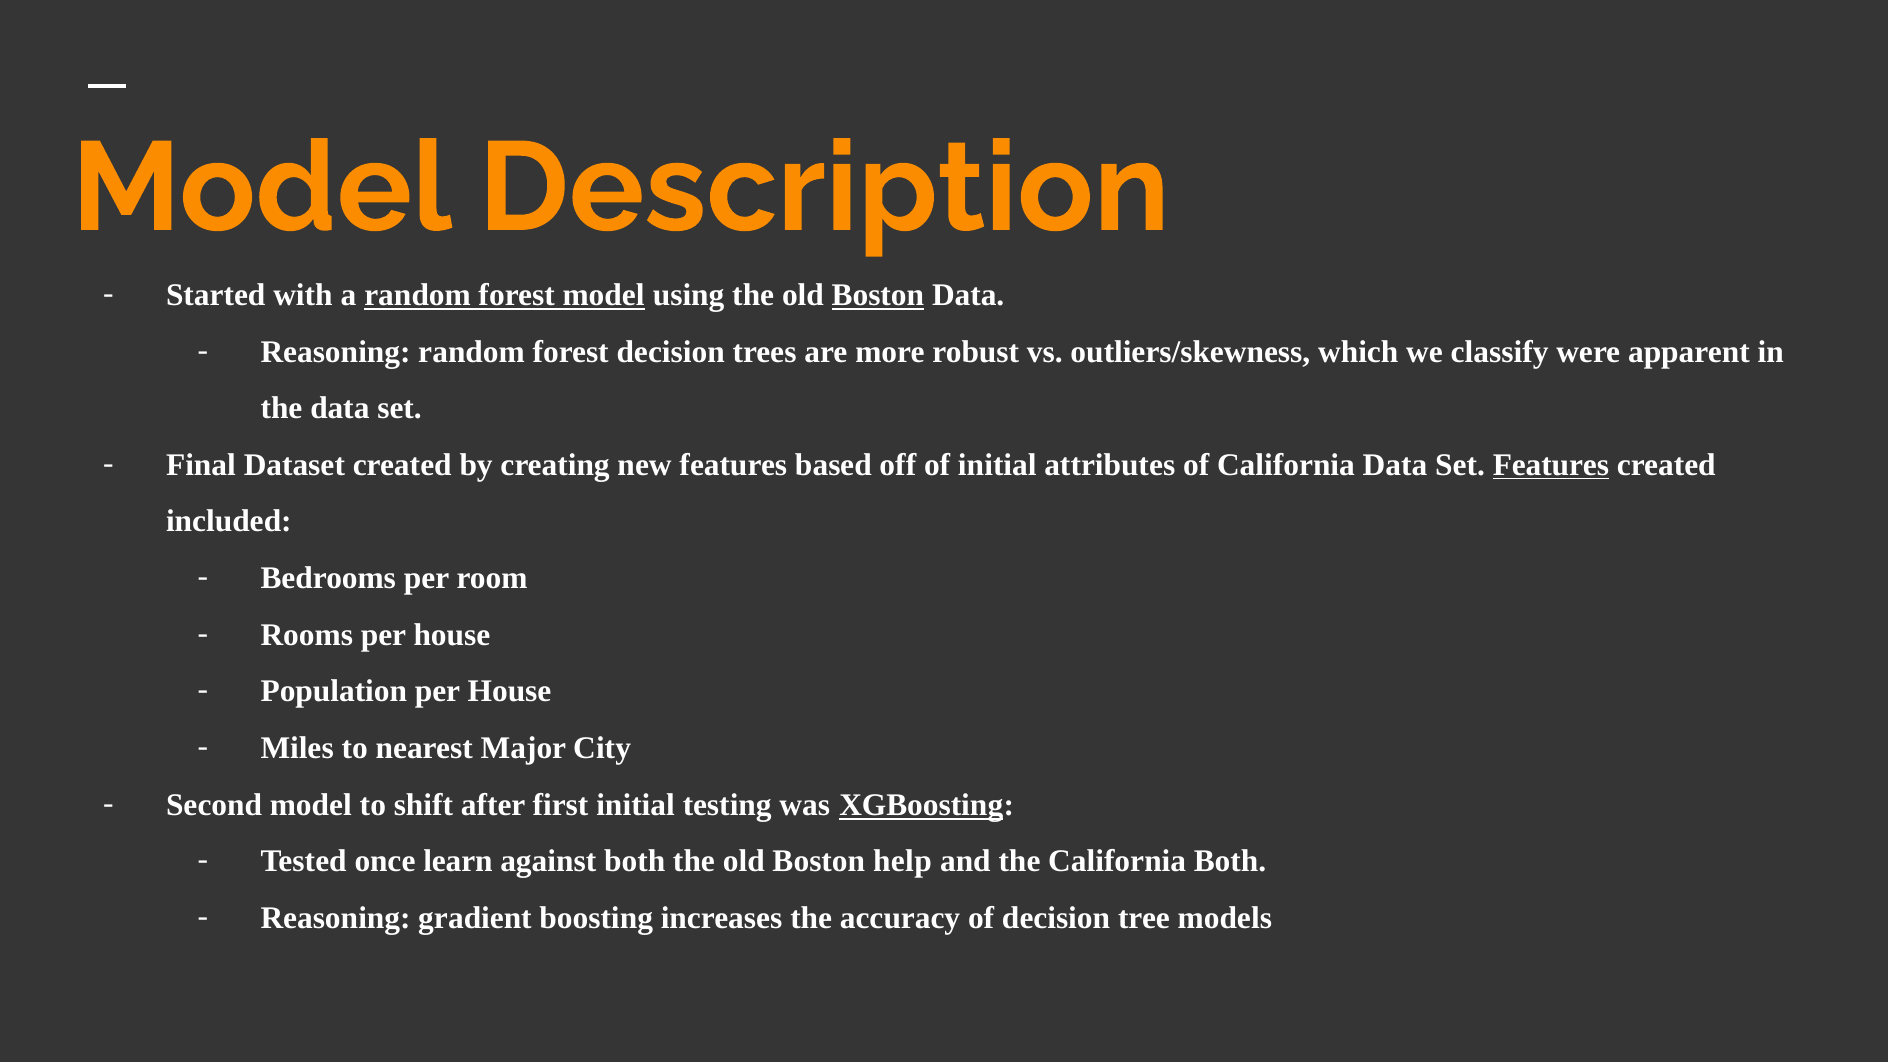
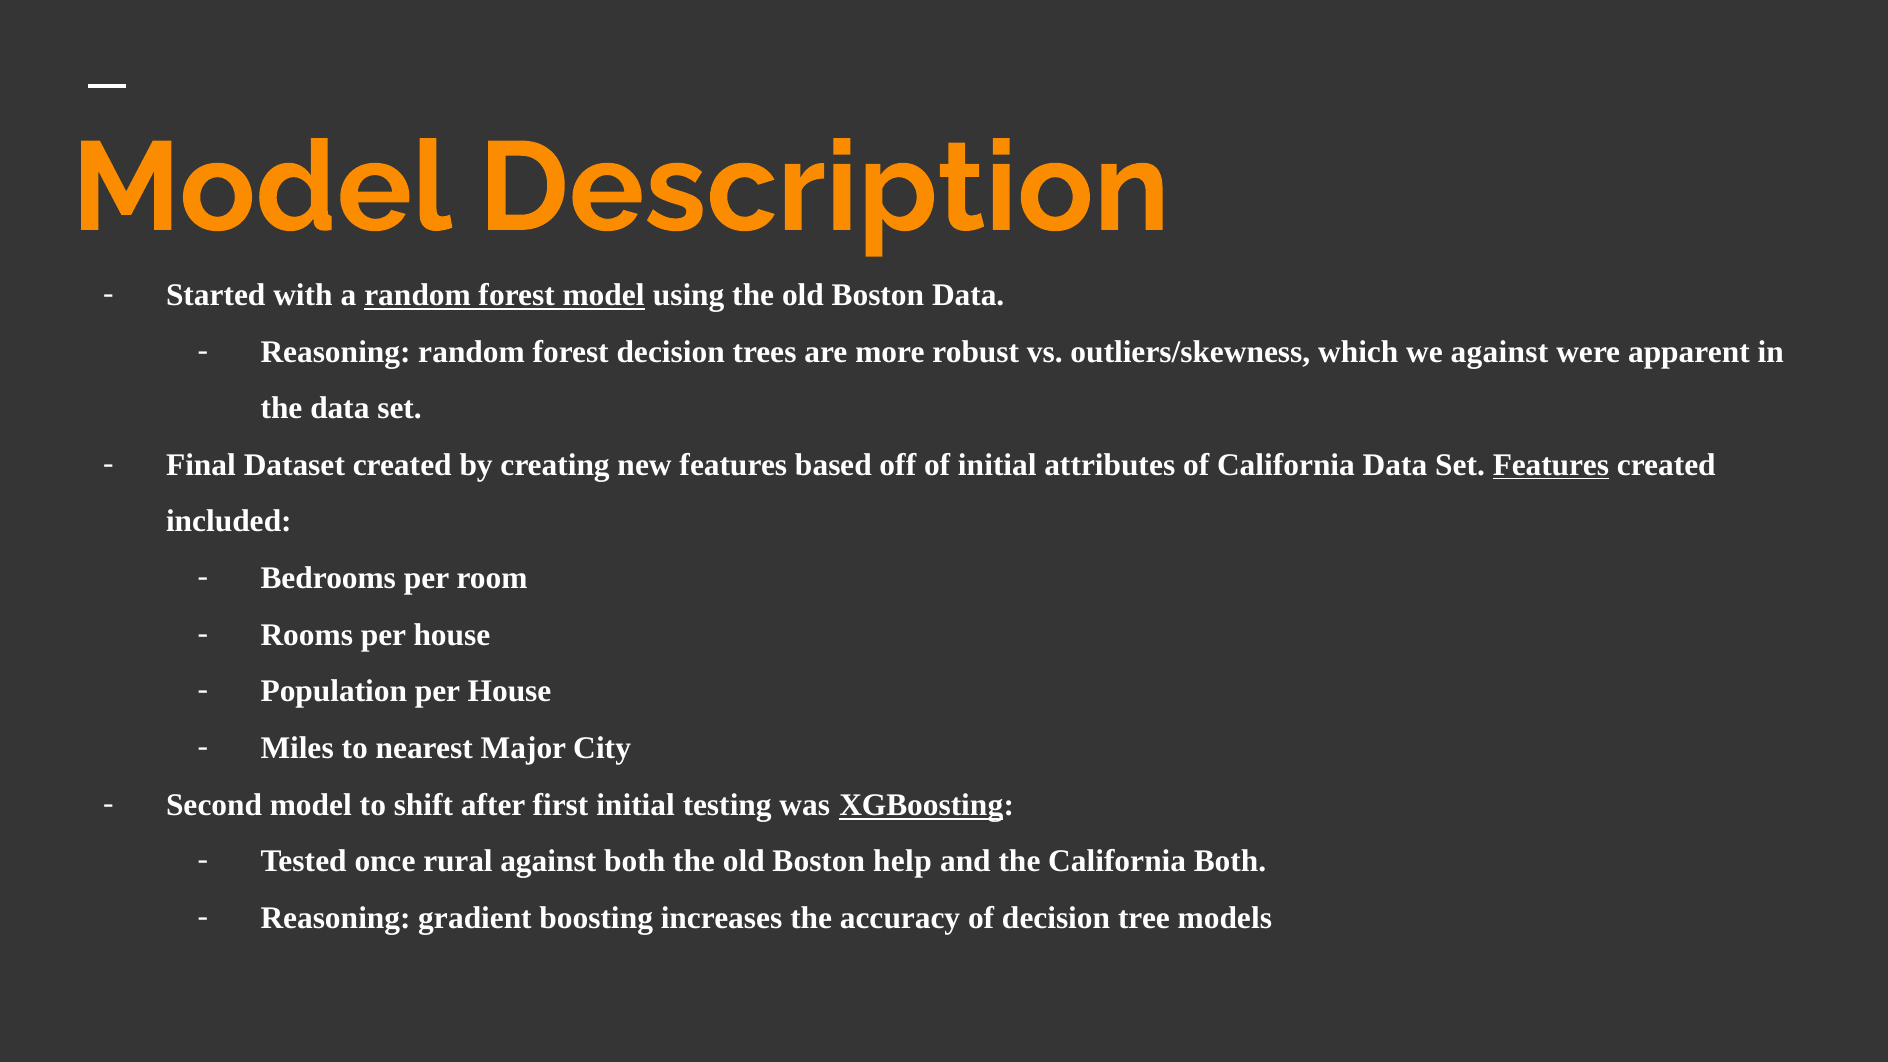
Boston at (878, 295) underline: present -> none
we classify: classify -> against
learn: learn -> rural
